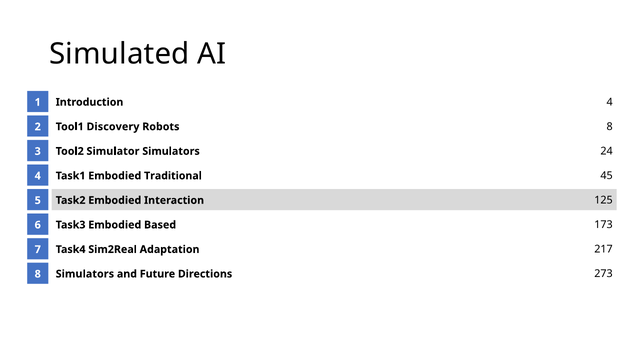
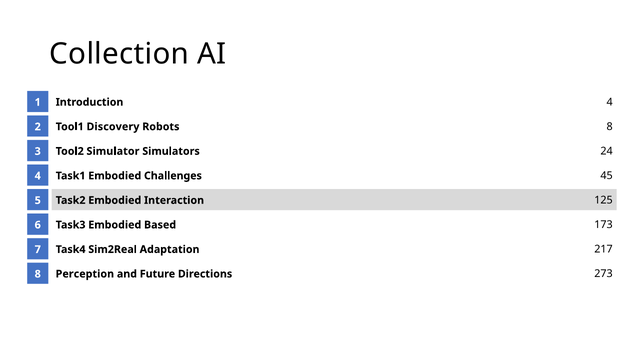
Simulated: Simulated -> Collection
Traditional: Traditional -> Challenges
Simulators at (85, 273): Simulators -> Perception
